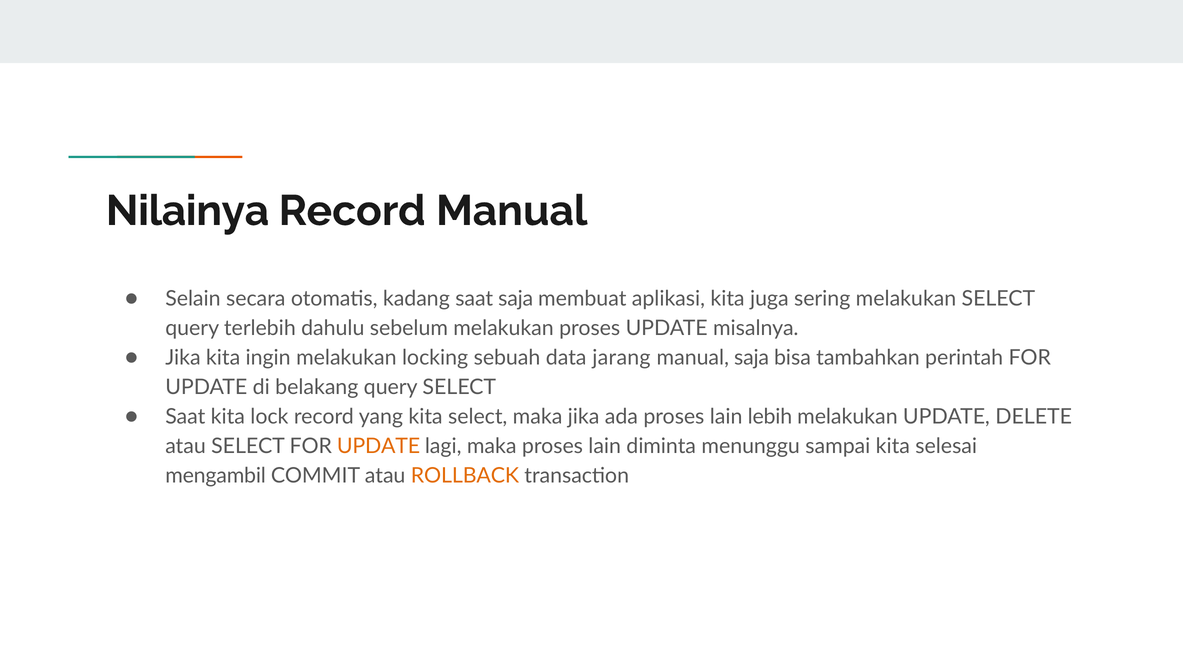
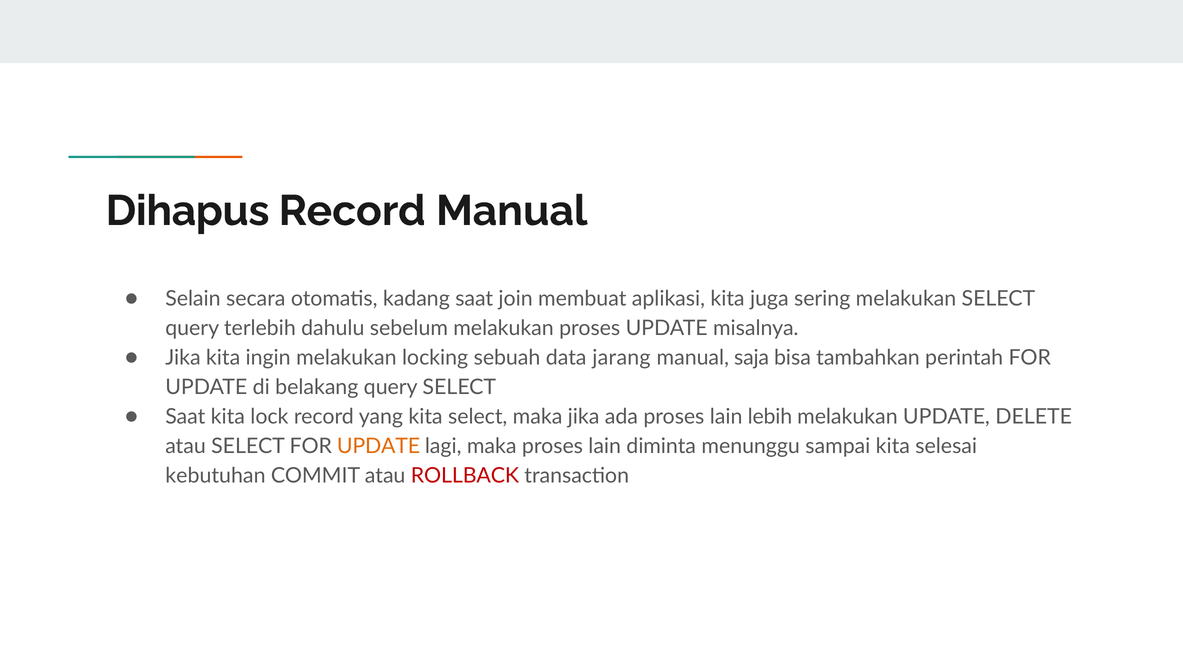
Nilainya: Nilainya -> Dihapus
saat saja: saja -> join
mengambil: mengambil -> kebutuhan
ROLLBACK colour: orange -> red
